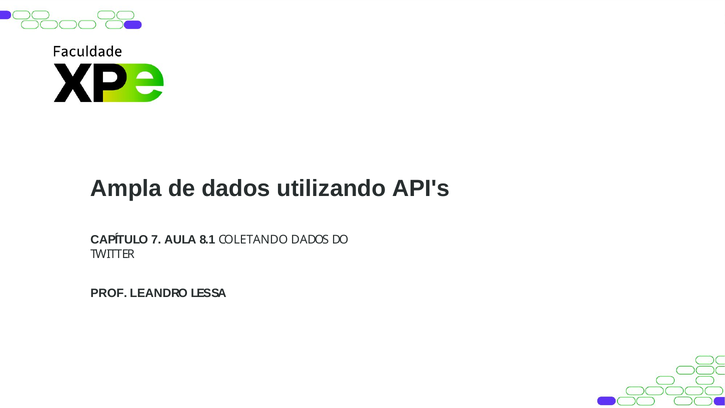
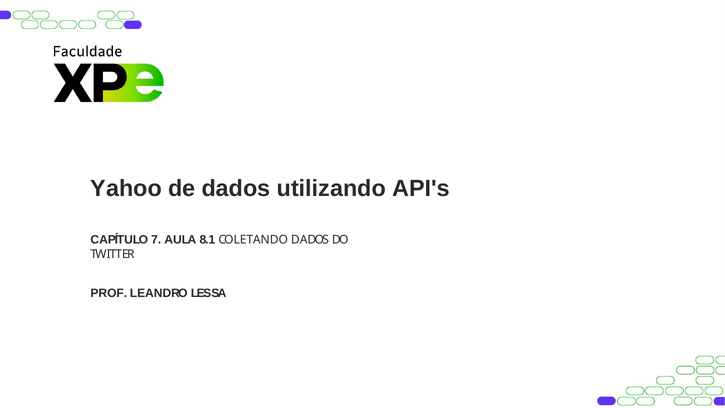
Ampla: Ampla -> Yahoo
